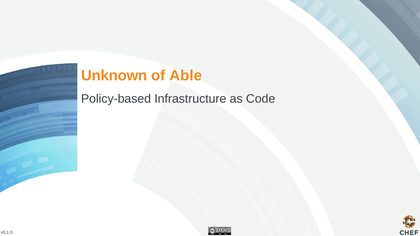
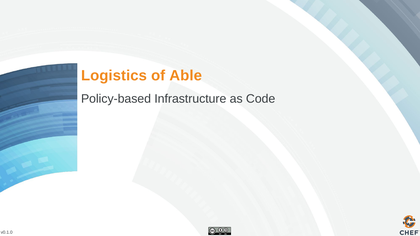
Unknown: Unknown -> Logistics
